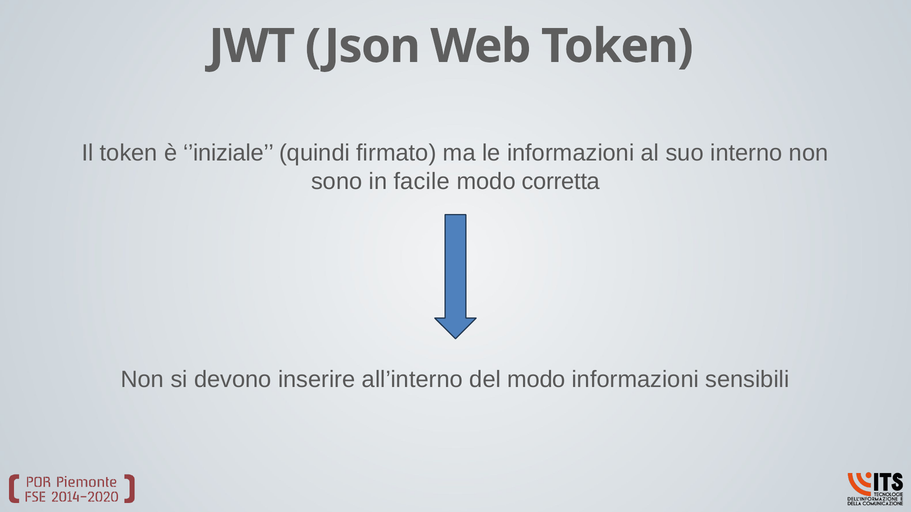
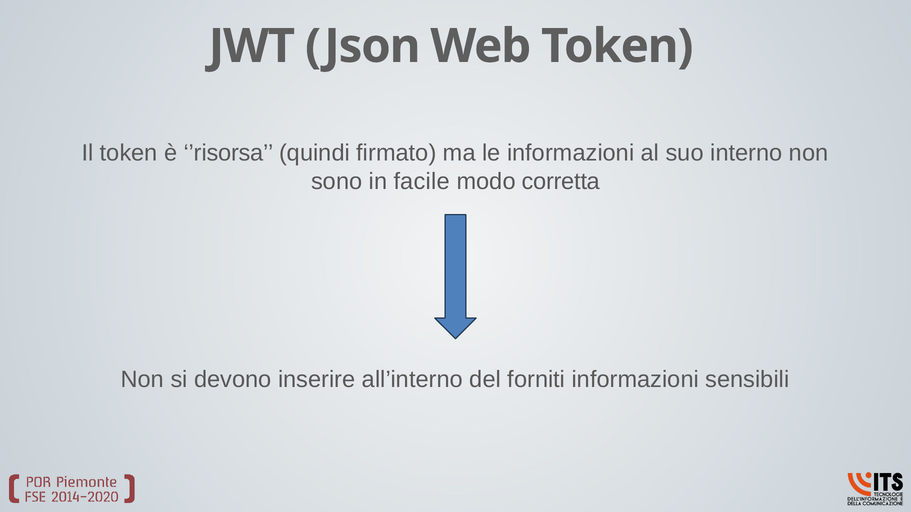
’iniziale: ’iniziale -> ’risorsa
del modo: modo -> forniti
